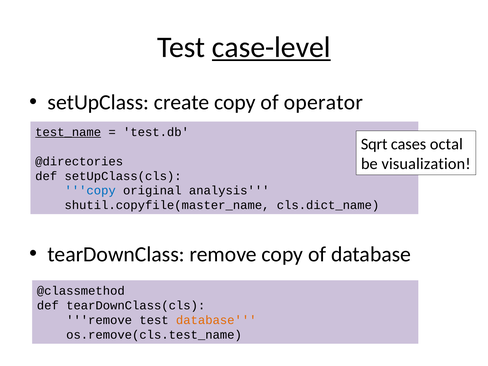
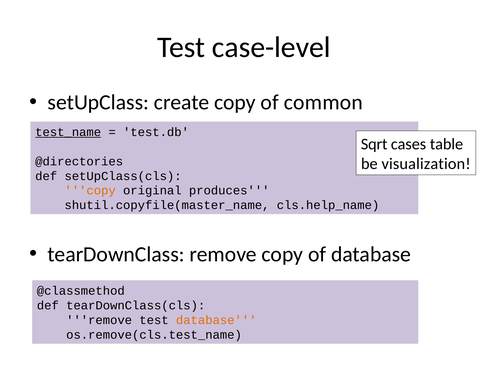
case-level underline: present -> none
operator: operator -> common
octal: octal -> table
copy at (90, 191) colour: blue -> orange
analysis: analysis -> produces
cls.dict_name: cls.dict_name -> cls.help_name
